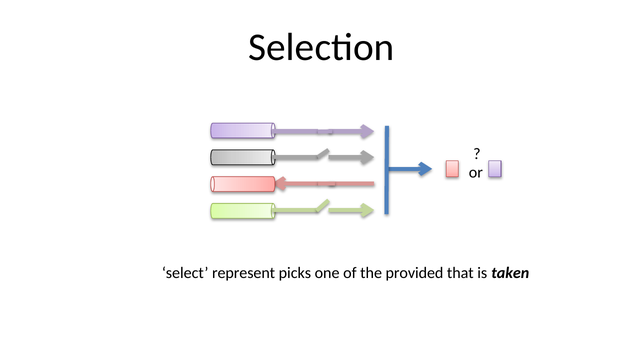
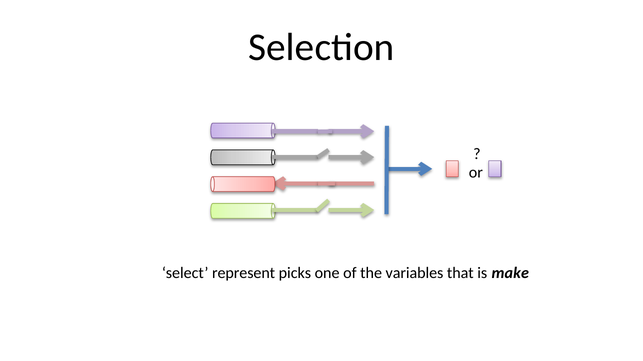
provided: provided -> variables
taken: taken -> make
